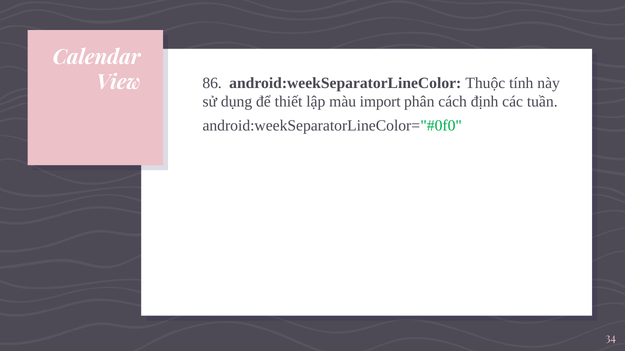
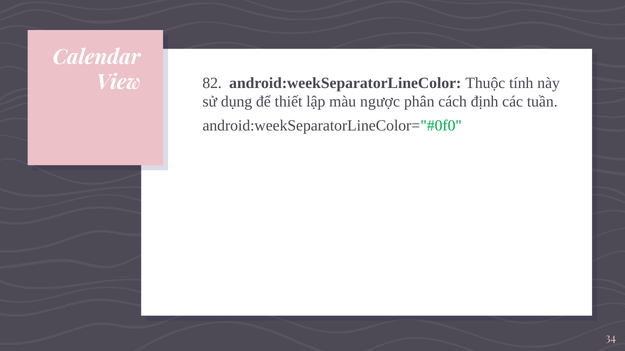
86: 86 -> 82
import: import -> ngược
